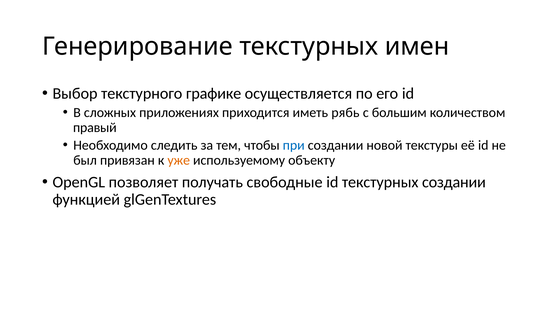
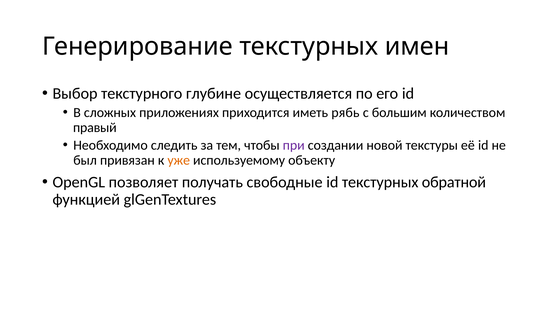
графике: графике -> глубине
при colour: blue -> purple
текстурных создании: создании -> обратной
